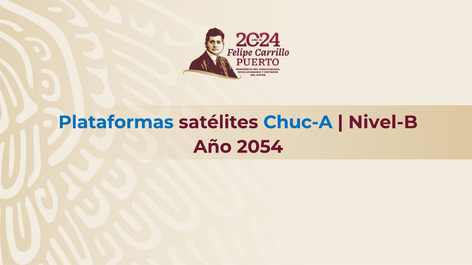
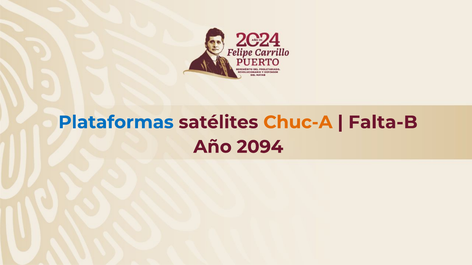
Chuc-A colour: blue -> orange
Nivel-B: Nivel-B -> Falta-B
2054: 2054 -> 2094
